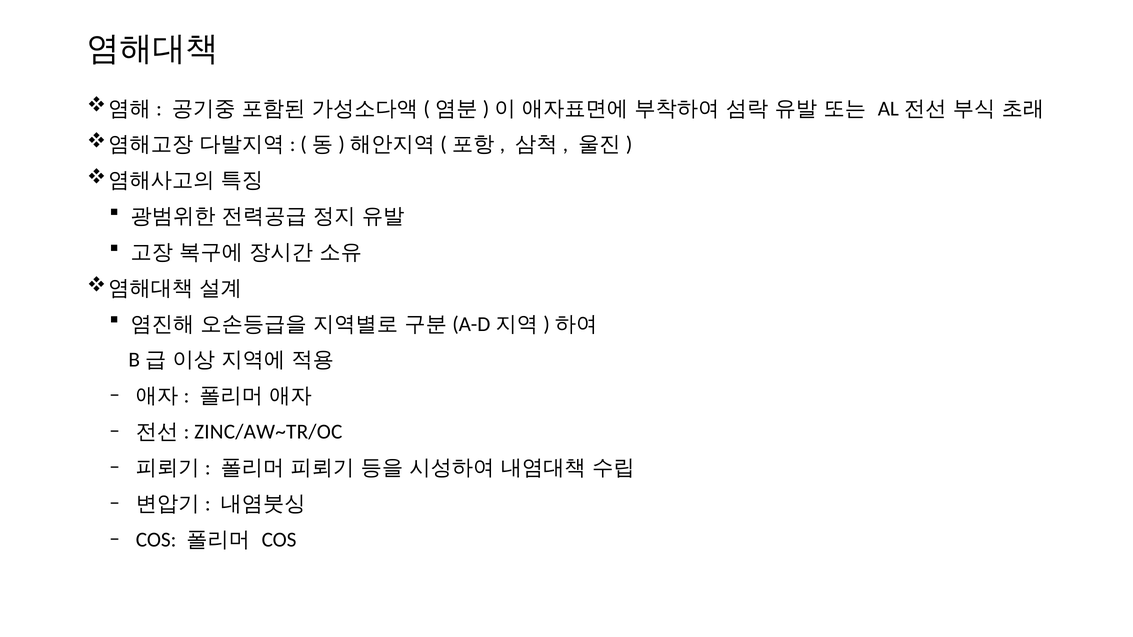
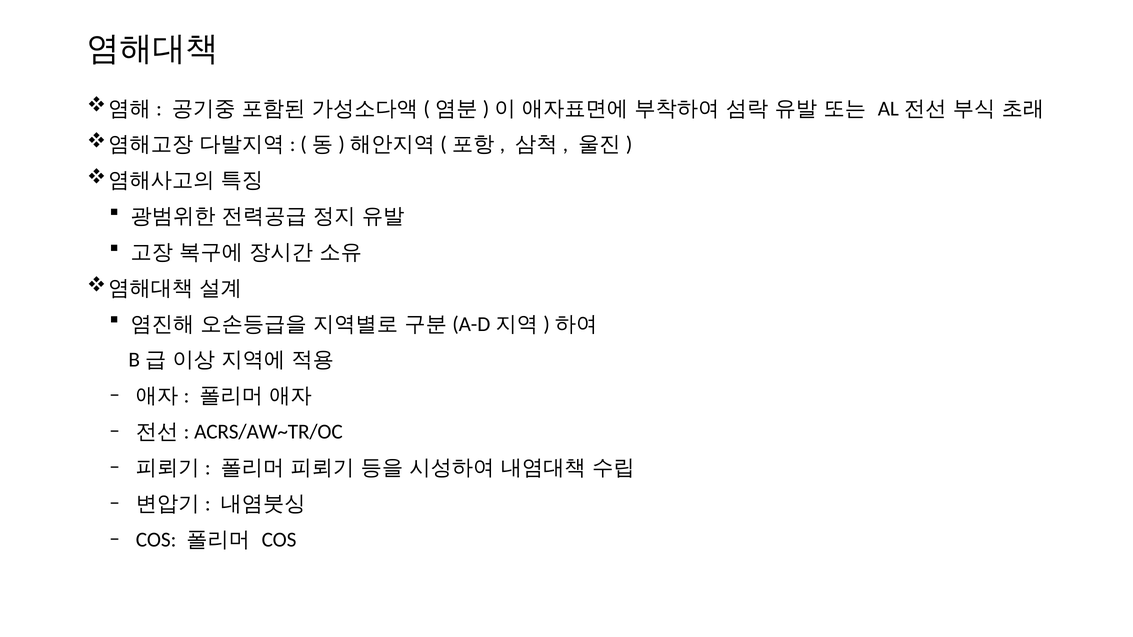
ZINC/AW~TR/OC: ZINC/AW~TR/OC -> ACRS/AW~TR/OC
